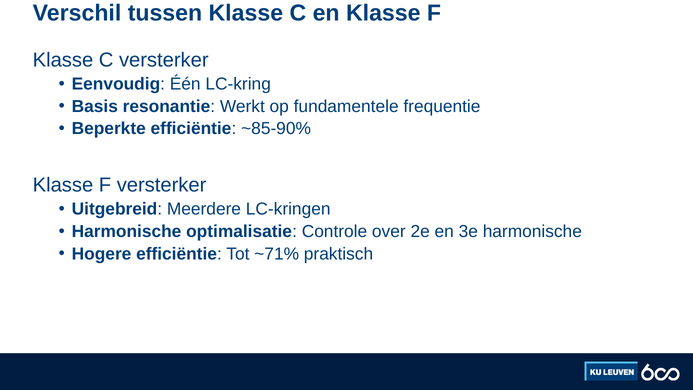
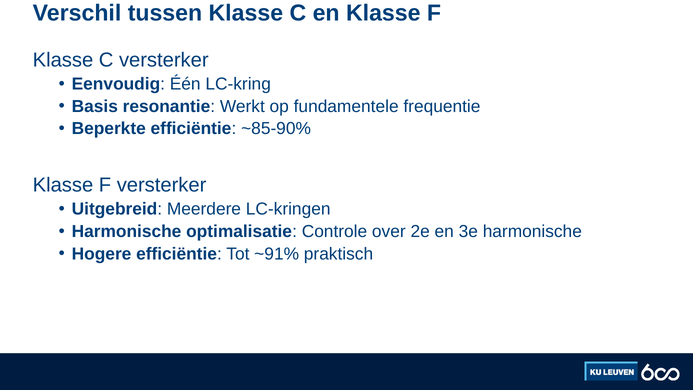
~71%: ~71% -> ~91%
